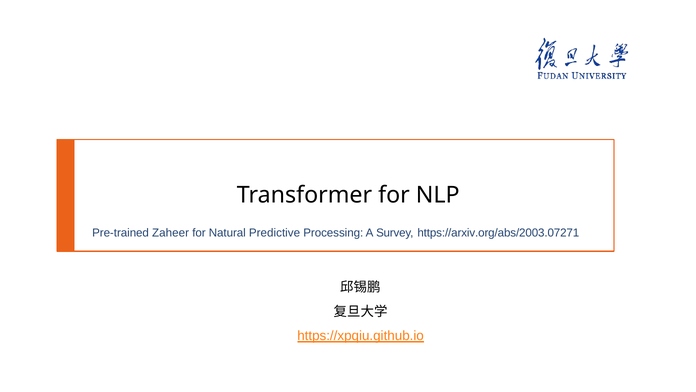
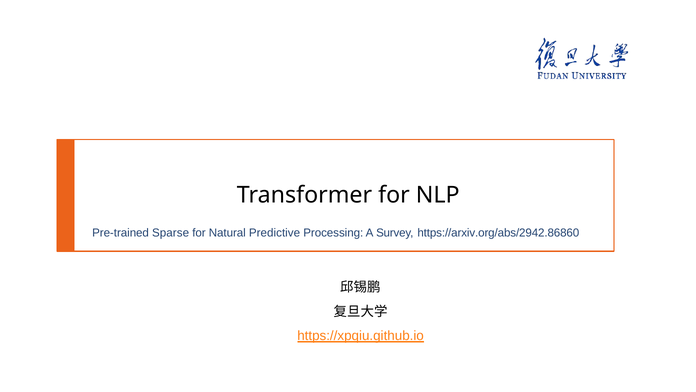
Zaheer: Zaheer -> Sparse
https://arxiv.org/abs/2003.07271: https://arxiv.org/abs/2003.07271 -> https://arxiv.org/abs/2942.86860
